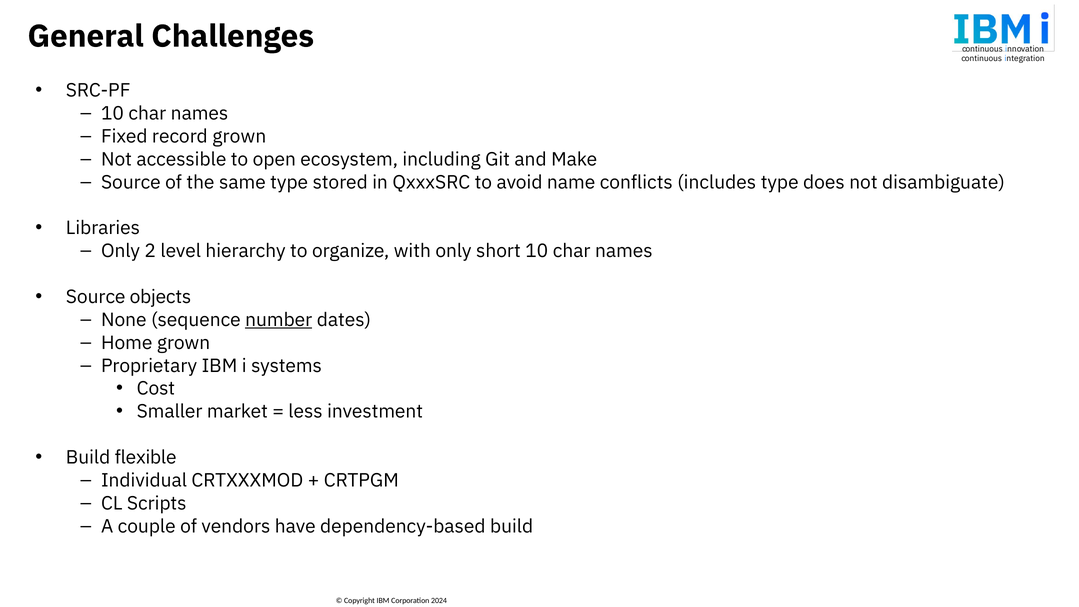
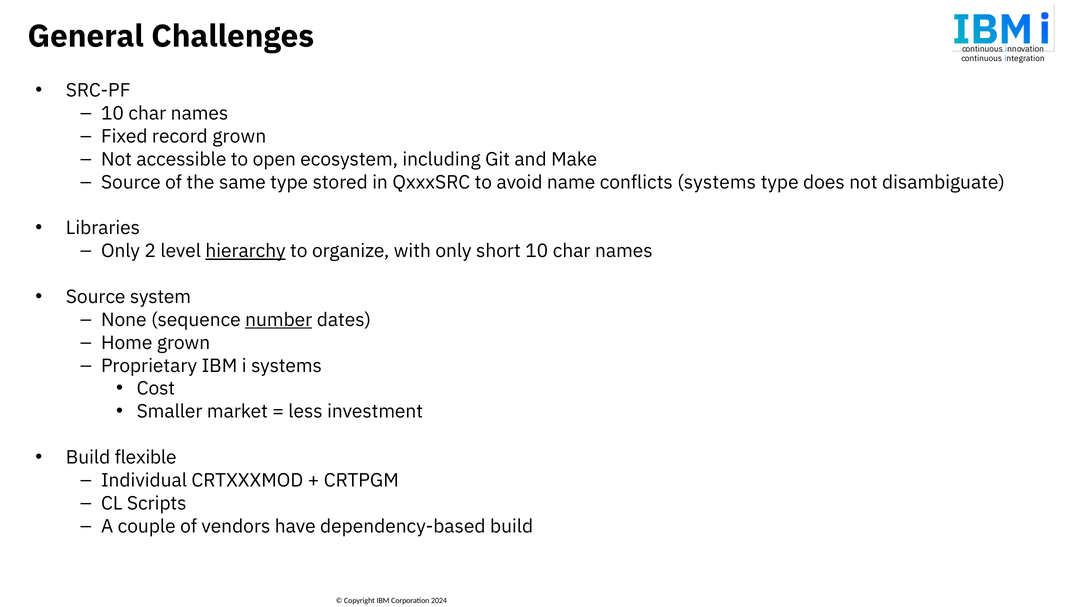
conflicts includes: includes -> systems
hierarchy underline: none -> present
objects: objects -> system
